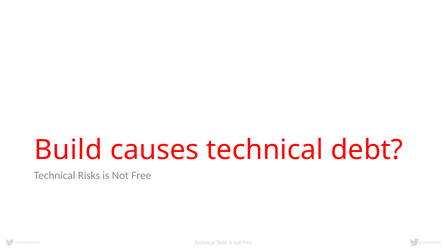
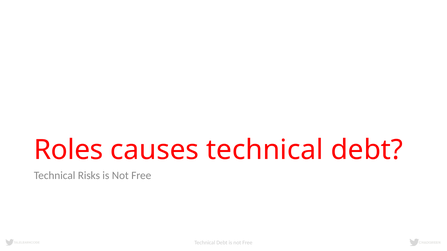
Build: Build -> Roles
